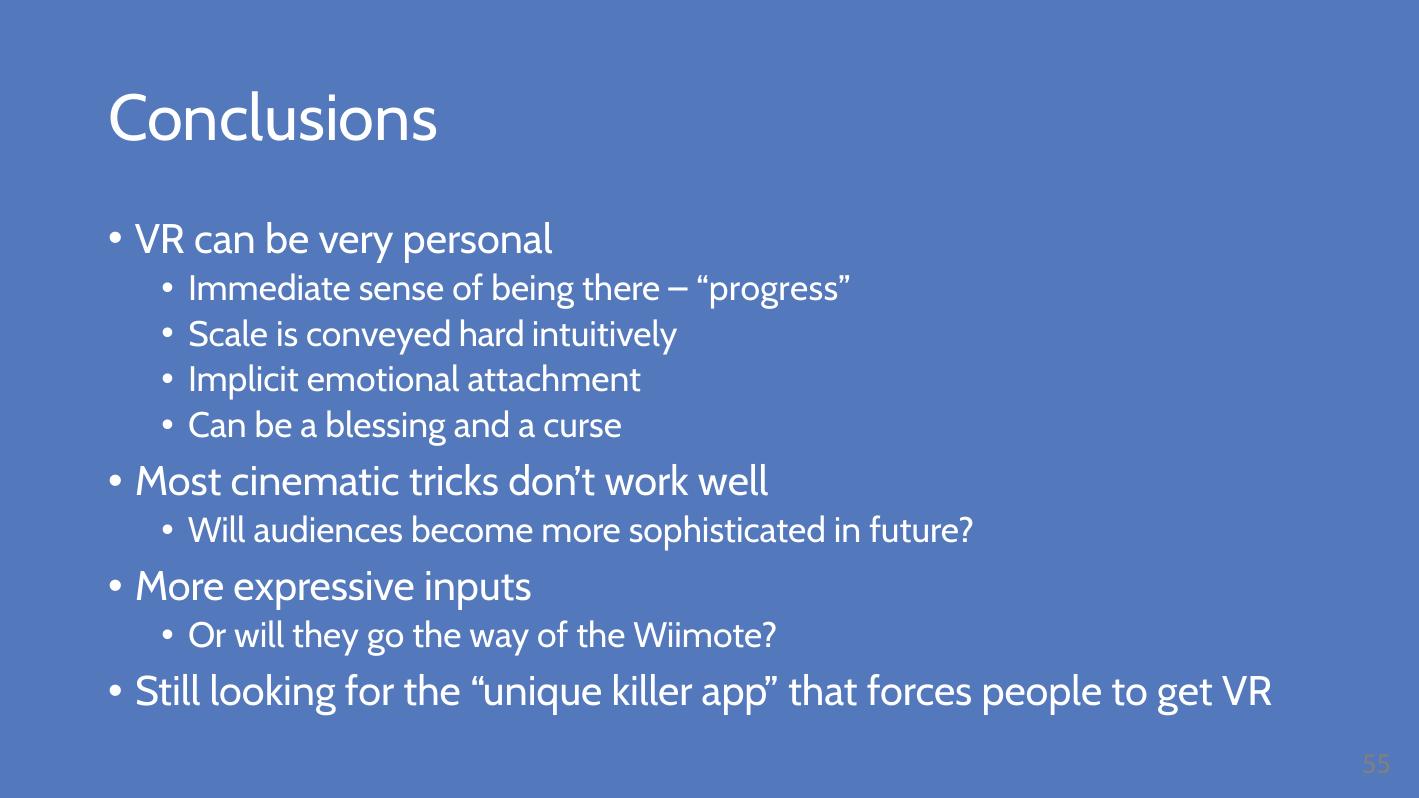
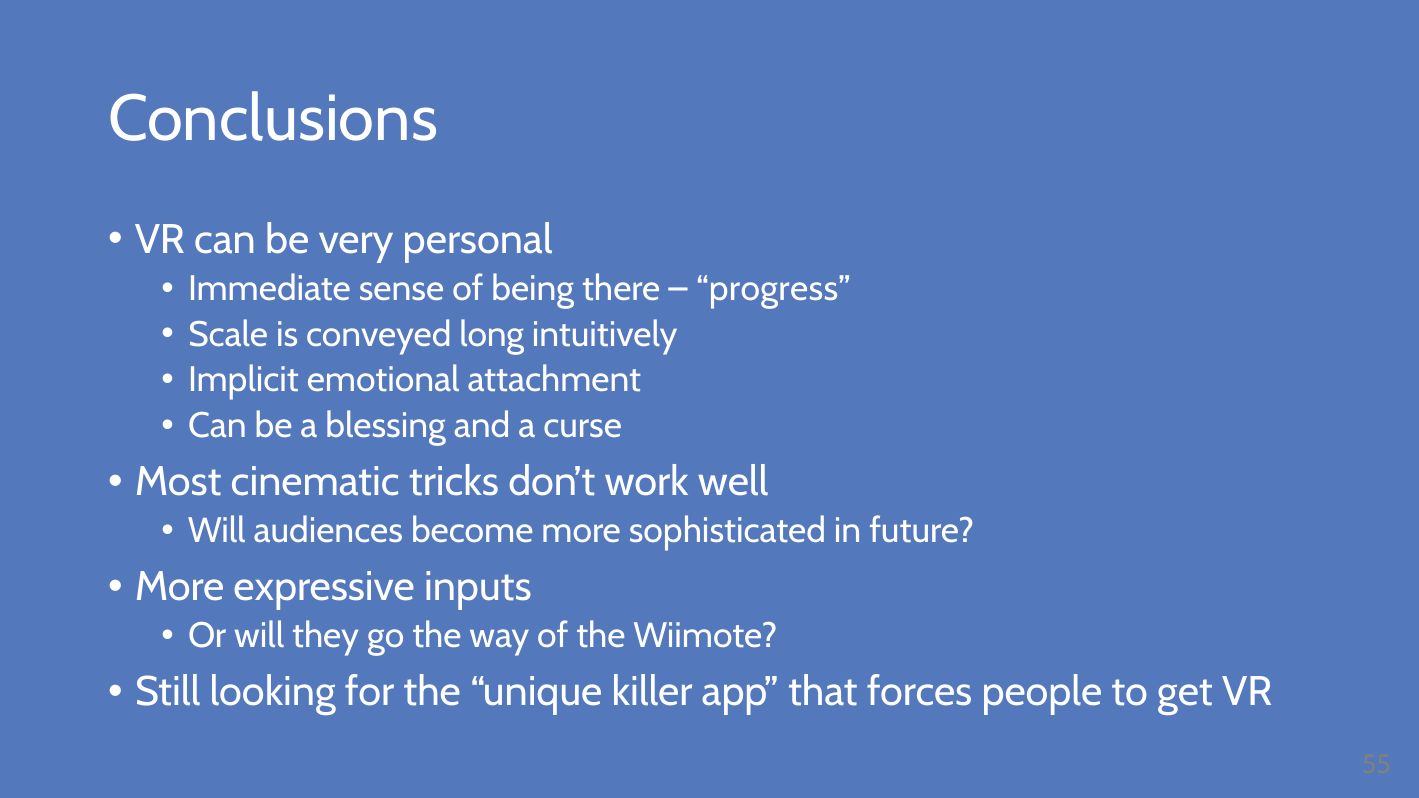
hard: hard -> long
